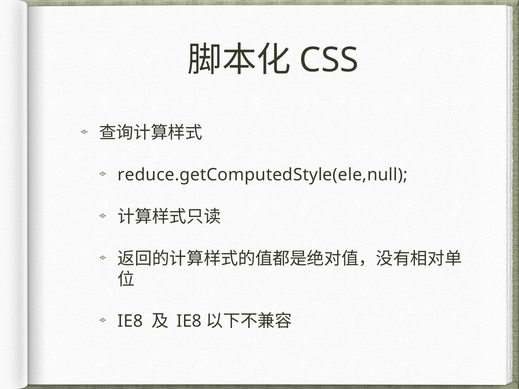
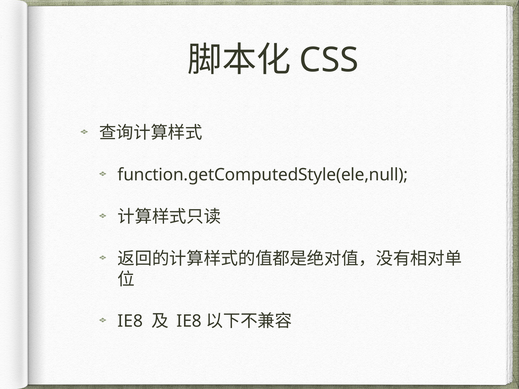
reduce.getComputedStyle(ele,null: reduce.getComputedStyle(ele,null -> function.getComputedStyle(ele,null
